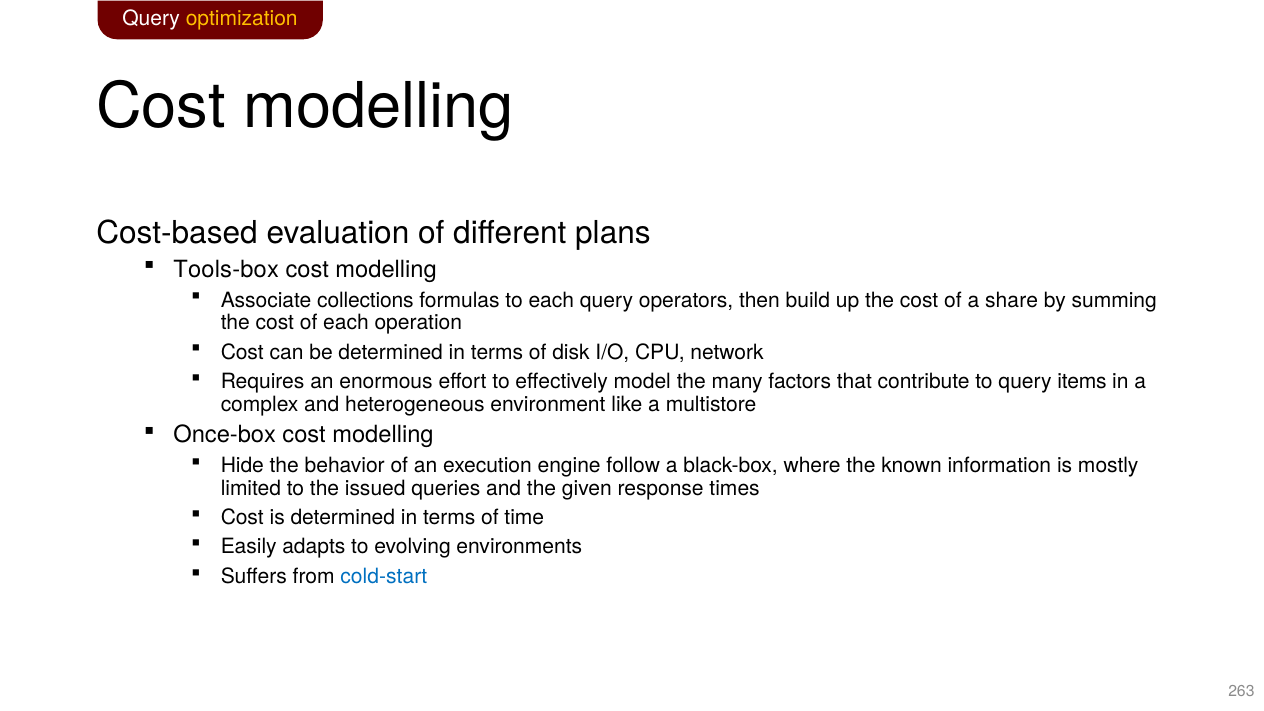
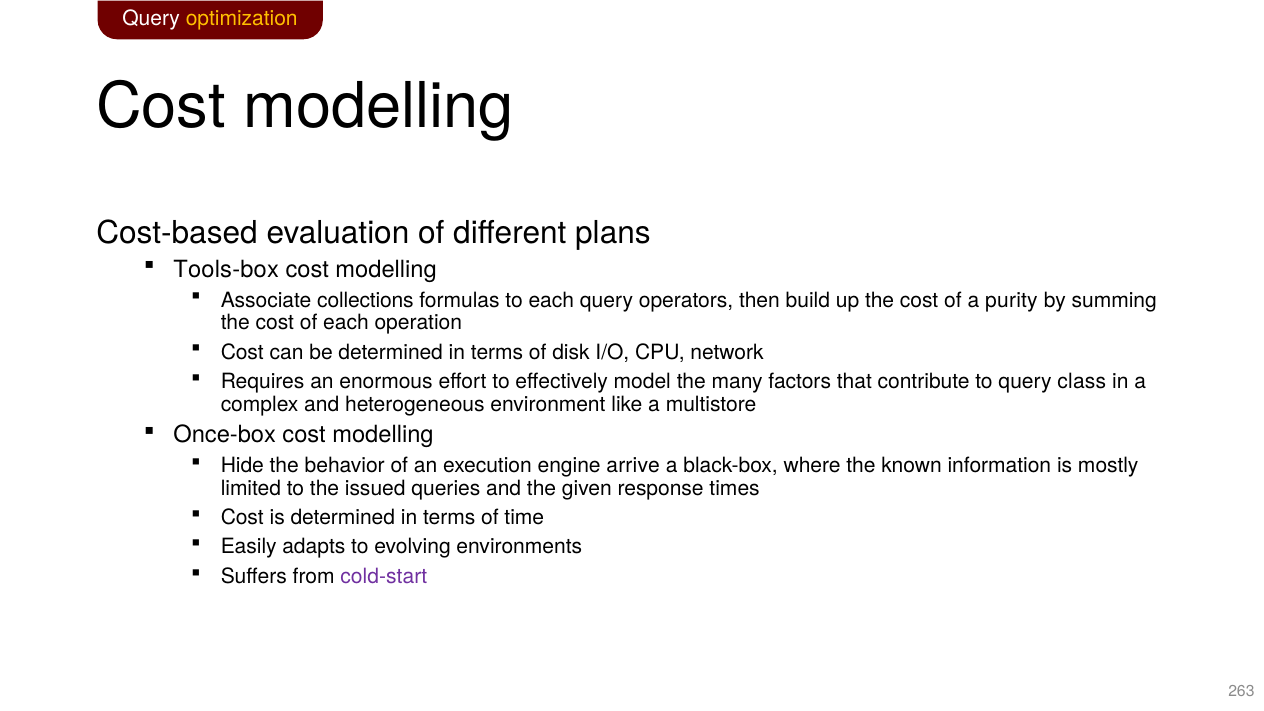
share: share -> purity
items: items -> class
follow: follow -> arrive
cold-start colour: blue -> purple
